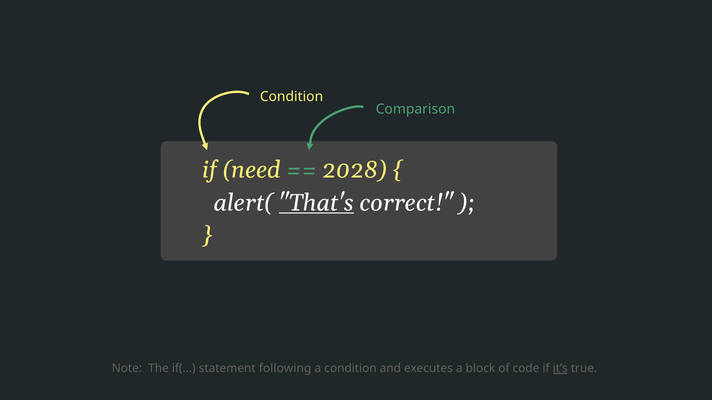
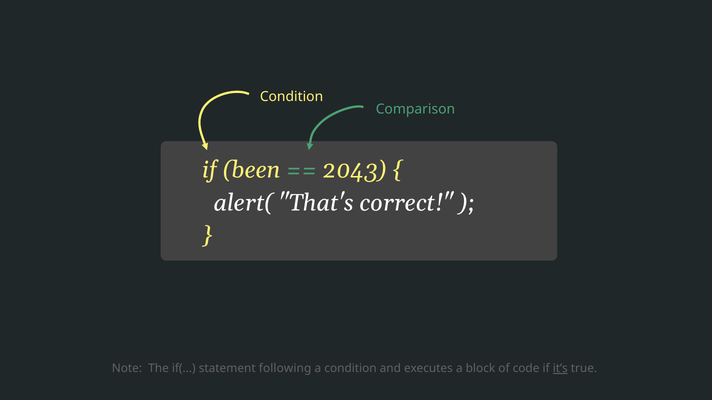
need: need -> been
2028: 2028 -> 2043
That's underline: present -> none
